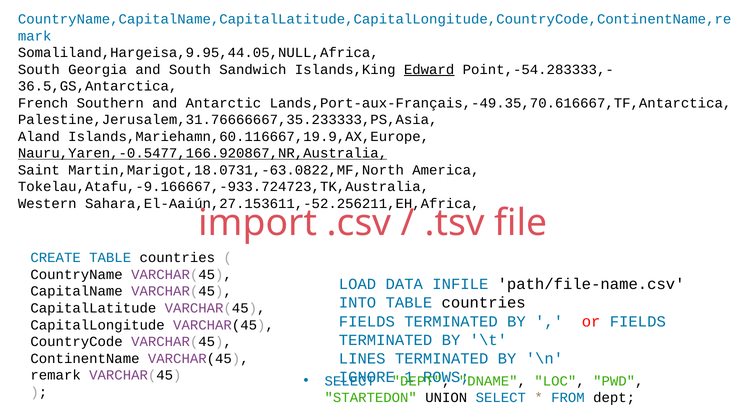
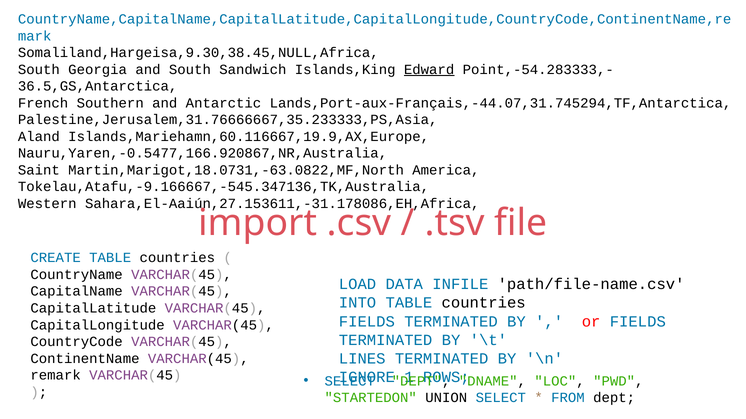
Somaliland,Hargeisa,9.95,44.05,NULL,Africa: Somaliland,Hargeisa,9.95,44.05,NULL,Africa -> Somaliland,Hargeisa,9.30,38.45,NULL,Africa
Lands,Port-aux-Français,-49.35,70.616667,TF,Antarctica: Lands,Port-aux-Français,-49.35,70.616667,TF,Antarctica -> Lands,Port-aux-Français,-44.07,31.745294,TF,Antarctica
Nauru,Yaren,-0.5477,166.920867,NR,Australia underline: present -> none
Tokelau,Atafu,-9.166667,-933.724723,TK,Australia: Tokelau,Atafu,-9.166667,-933.724723,TK,Australia -> Tokelau,Atafu,-9.166667,-545.347136,TK,Australia
Sahara,El-Aaiún,27.153611,-52.256211,EH,Africa: Sahara,El-Aaiún,27.153611,-52.256211,EH,Africa -> Sahara,El-Aaiún,27.153611,-31.178086,EH,Africa
